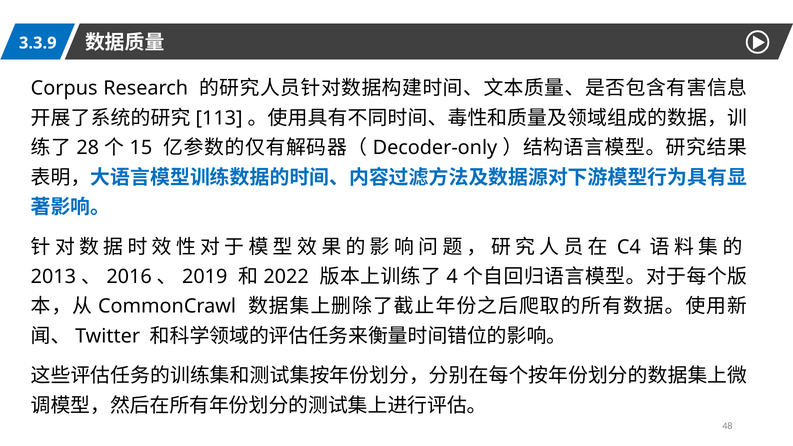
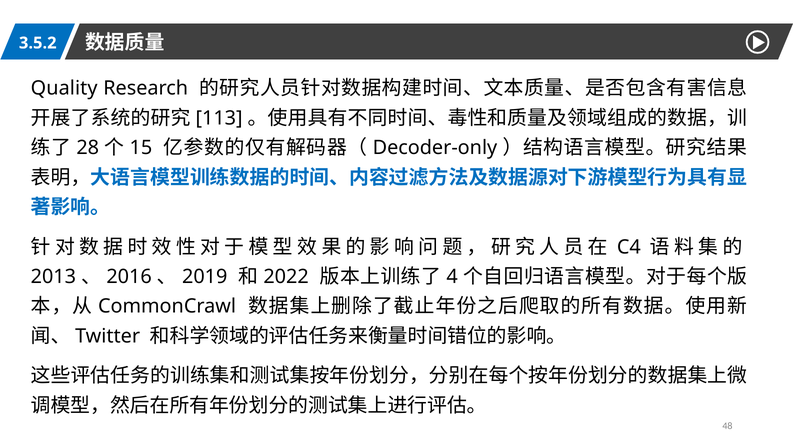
3.3.9: 3.3.9 -> 3.5.2
Corpus: Corpus -> Quality
